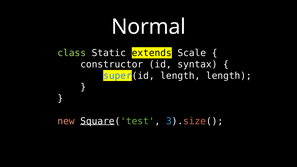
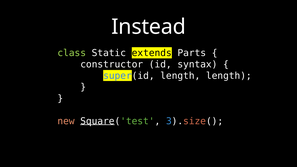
Normal: Normal -> Instead
Scale: Scale -> Parts
